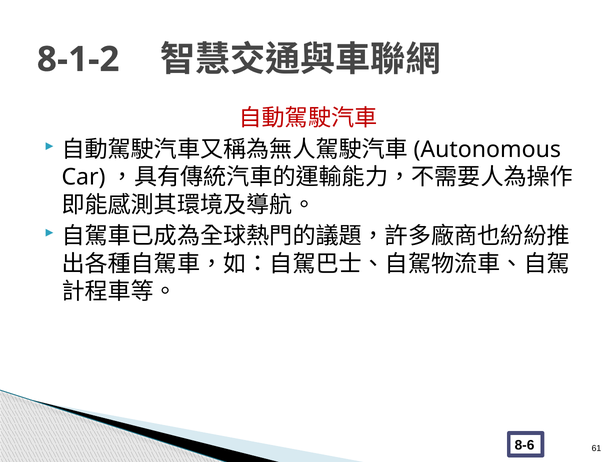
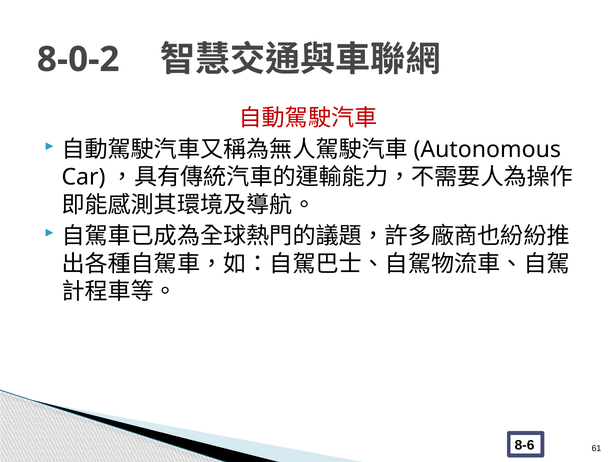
8-1-2: 8-1-2 -> 8-0-2
